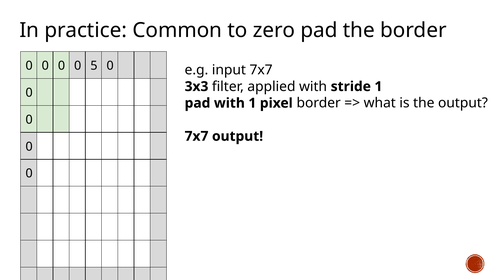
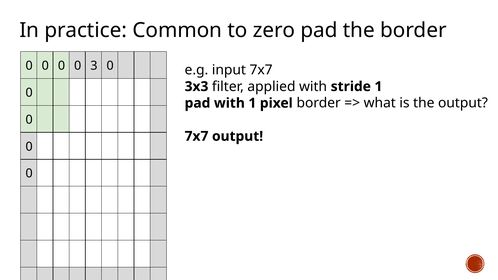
5: 5 -> 3
